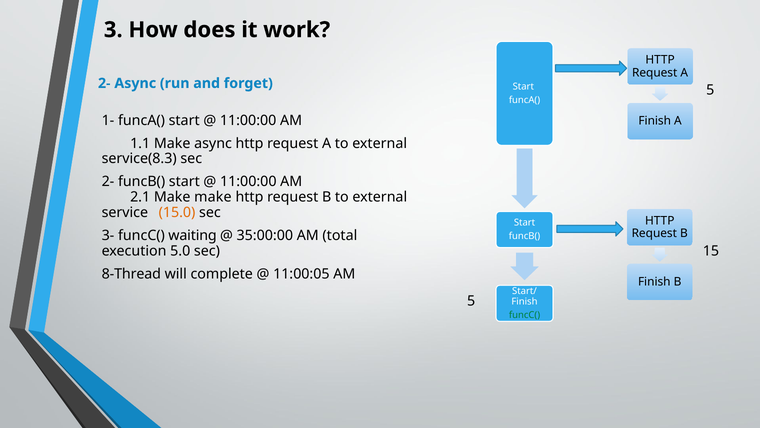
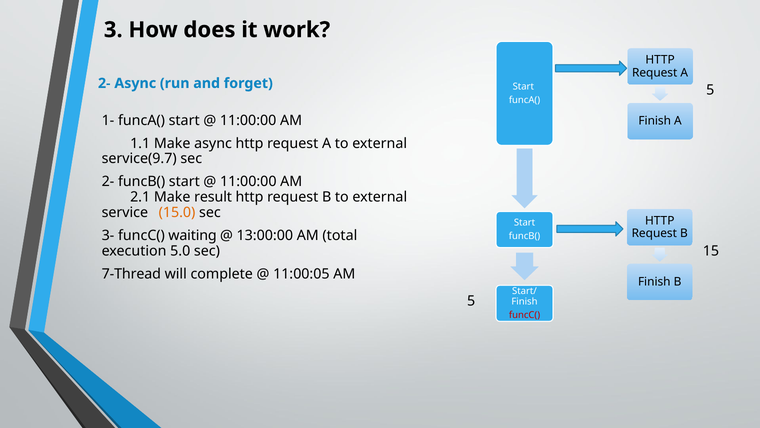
service(8.3: service(8.3 -> service(9.7
Make make: make -> result
35:00:00: 35:00:00 -> 13:00:00
8-Thread: 8-Thread -> 7-Thread
funcC( at (525, 315) colour: green -> red
